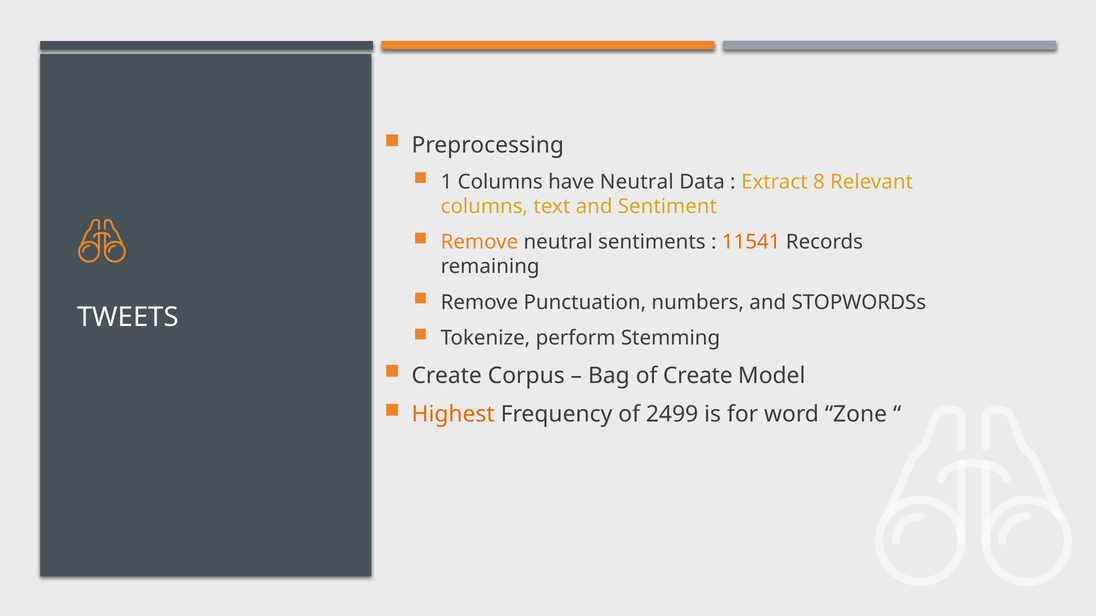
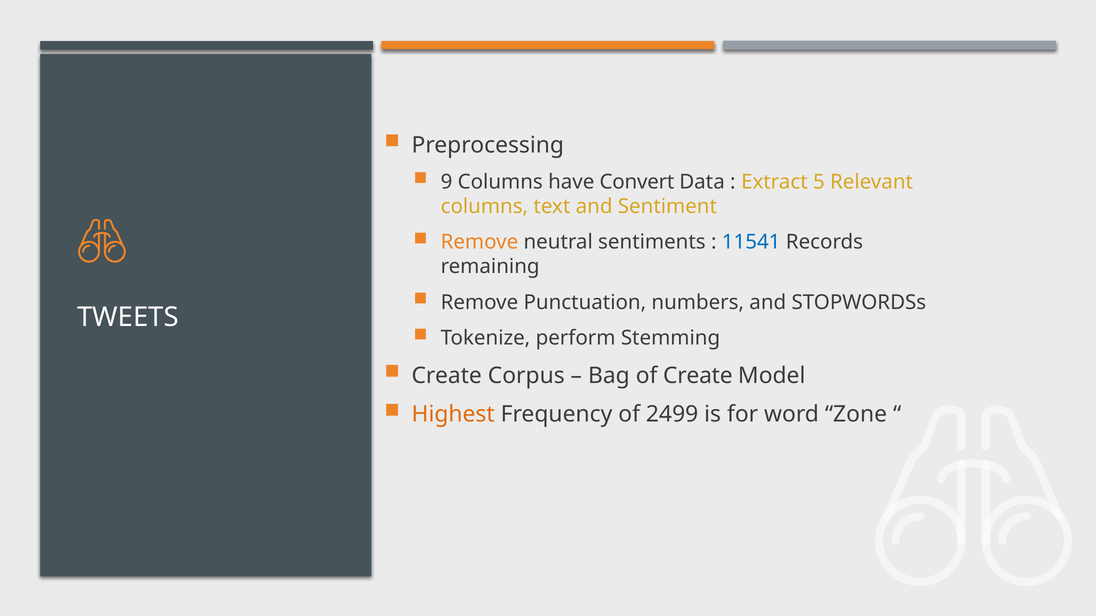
1: 1 -> 9
have Neutral: Neutral -> Convert
8: 8 -> 5
11541 colour: orange -> blue
